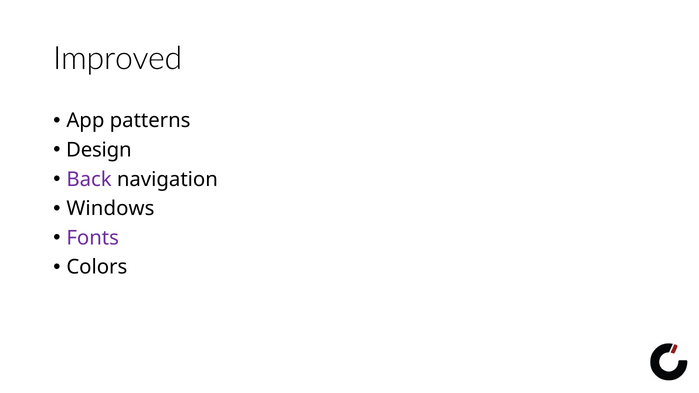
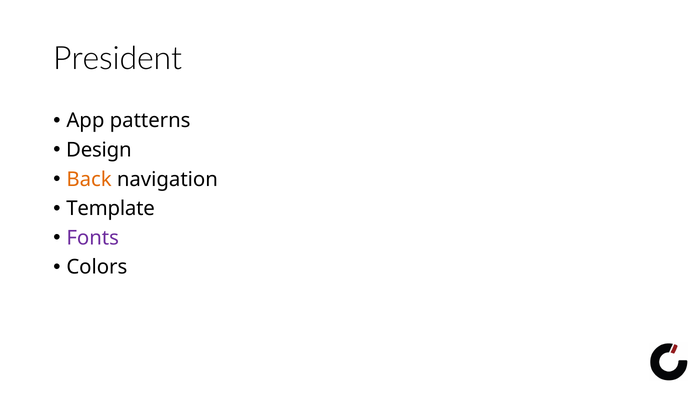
Improved: Improved -> President
Back colour: purple -> orange
Windows: Windows -> Template
